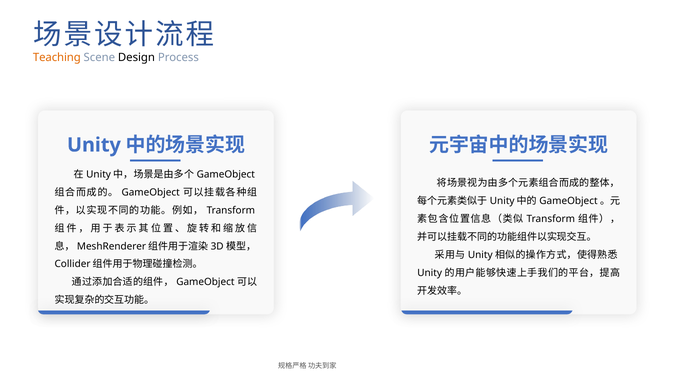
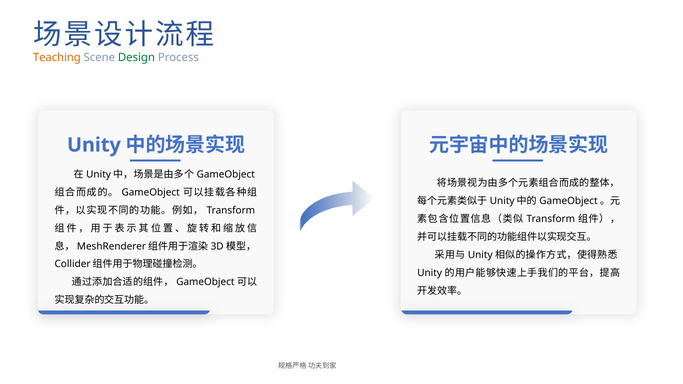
Design colour: black -> green
